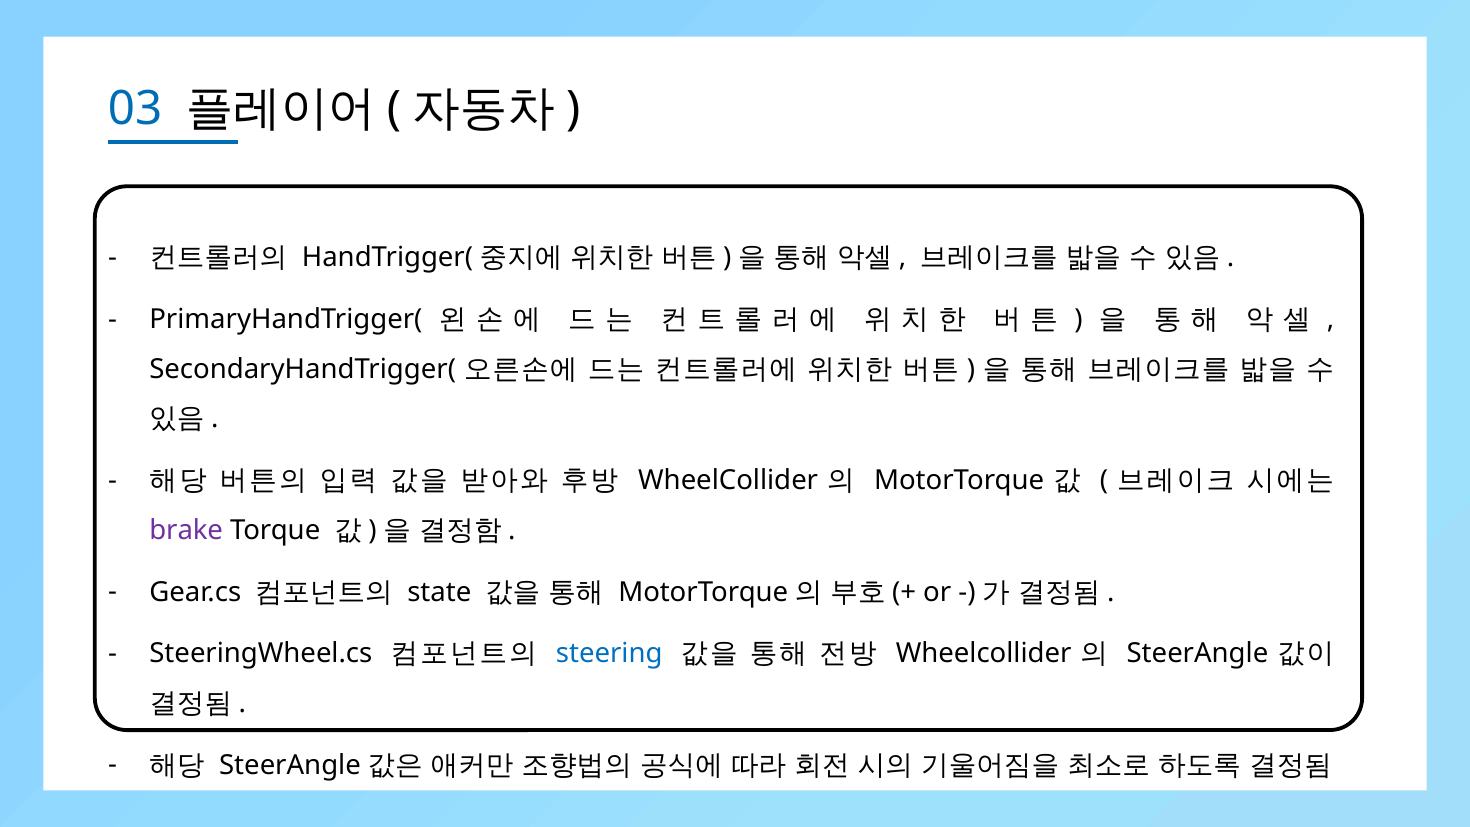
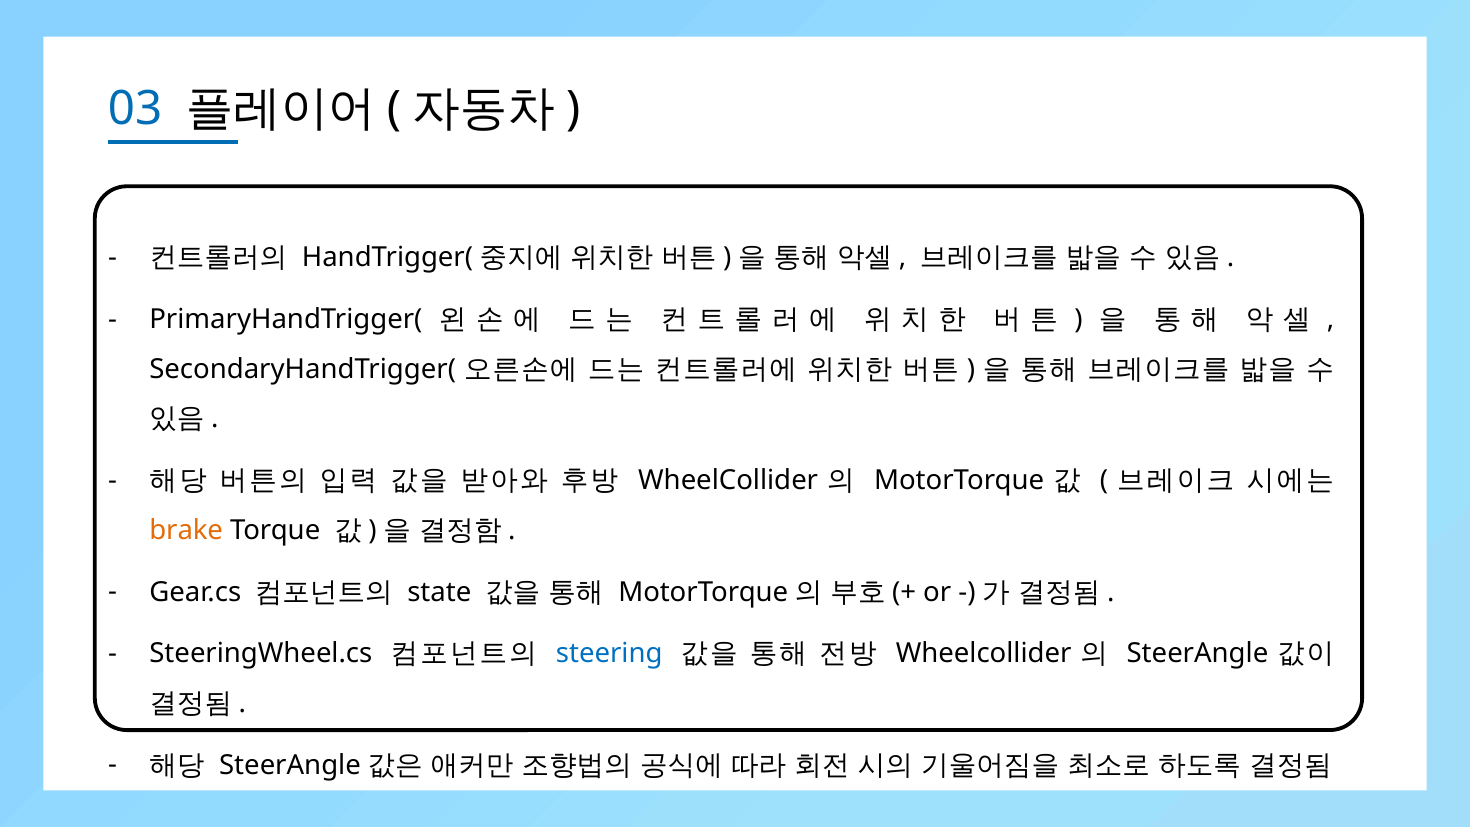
brake colour: purple -> orange
